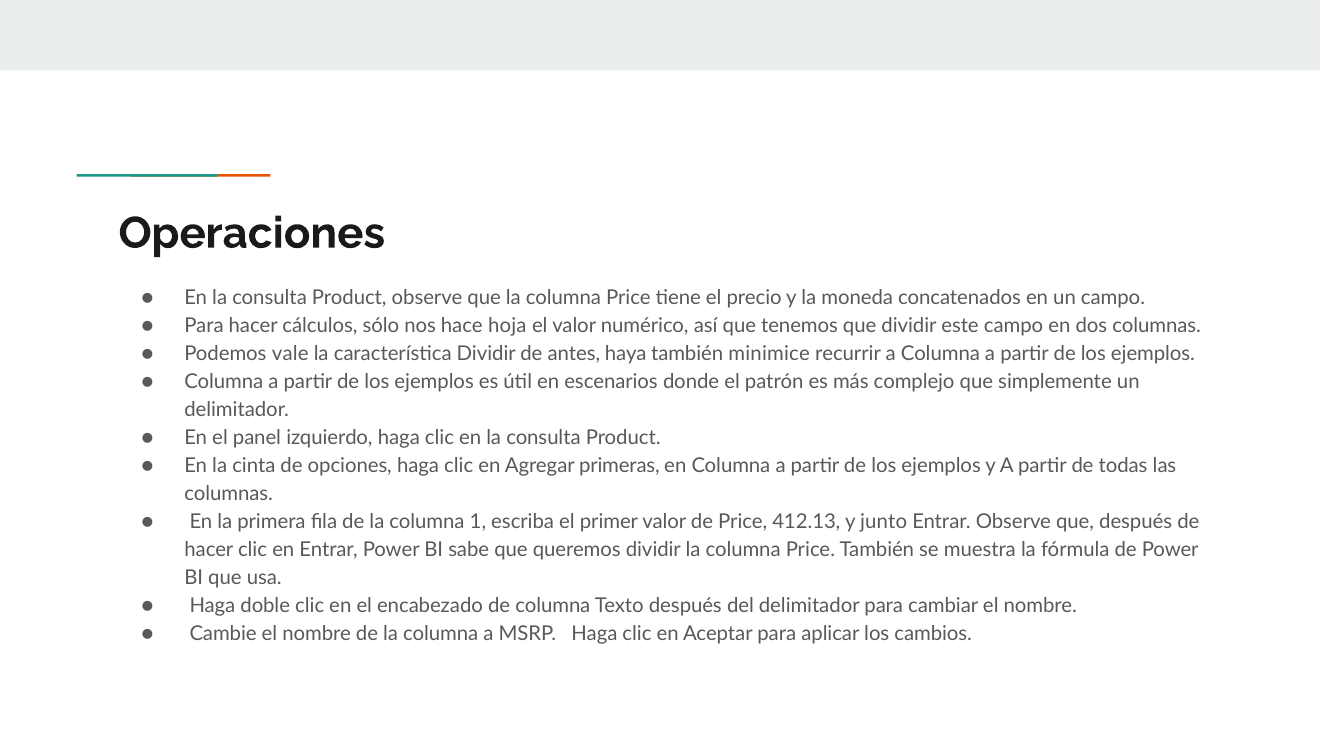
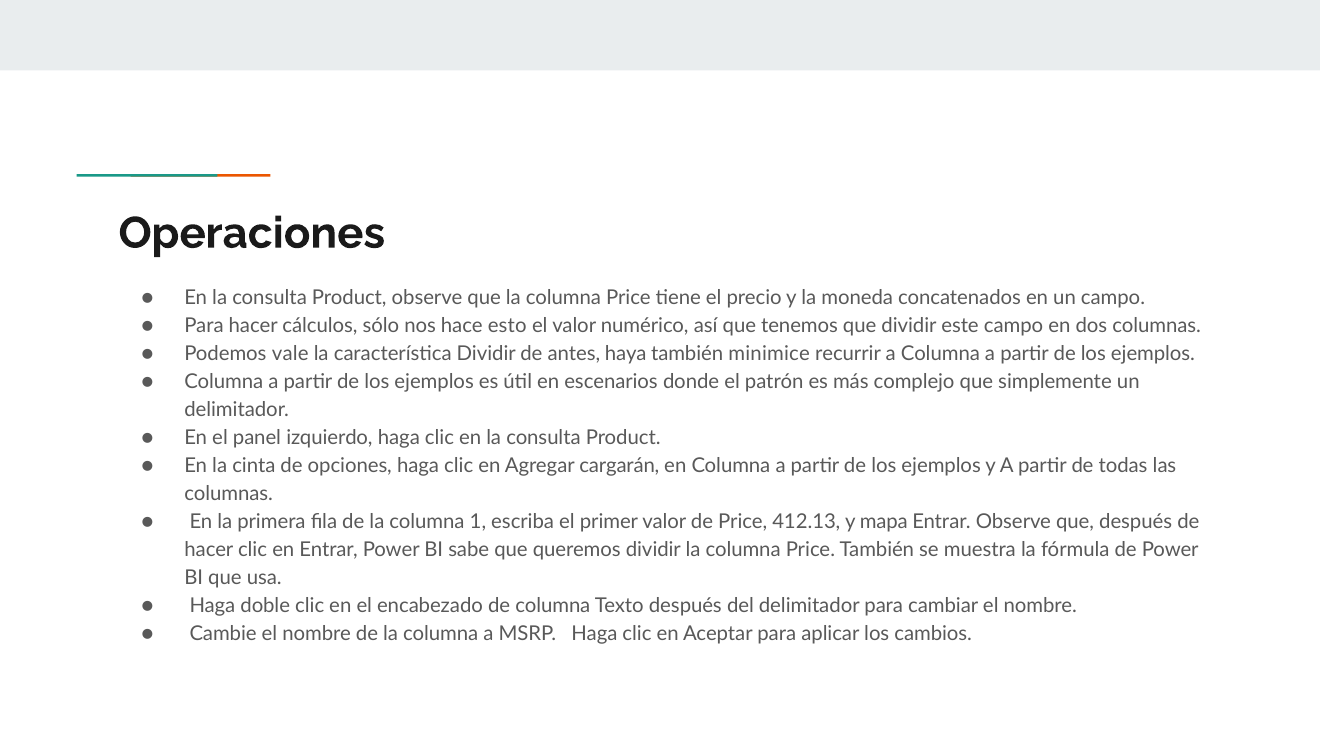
hoja: hoja -> esto
primeras: primeras -> cargarán
junto: junto -> mapa
